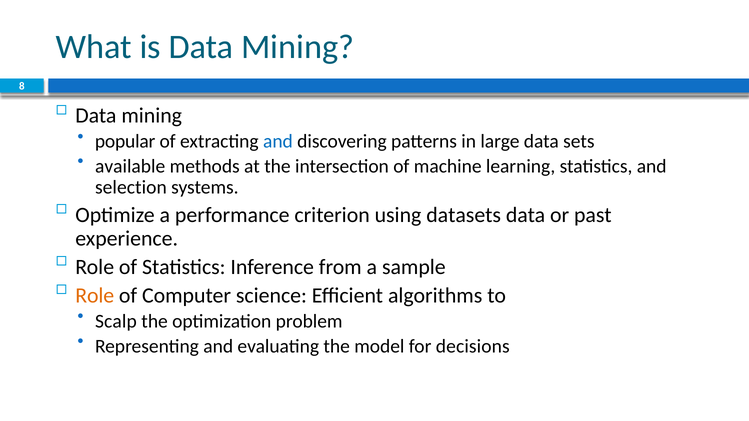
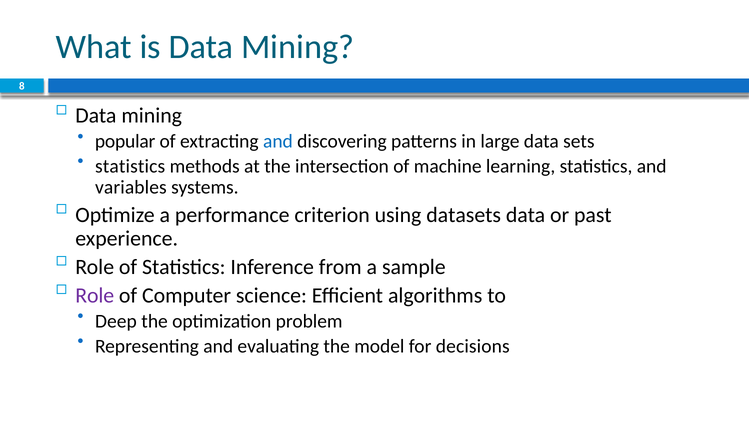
available at (130, 166): available -> statistics
selection: selection -> variables
Role at (95, 296) colour: orange -> purple
Scalp: Scalp -> Deep
